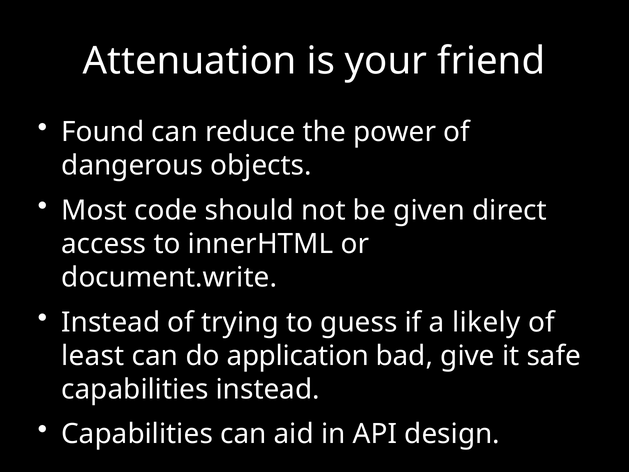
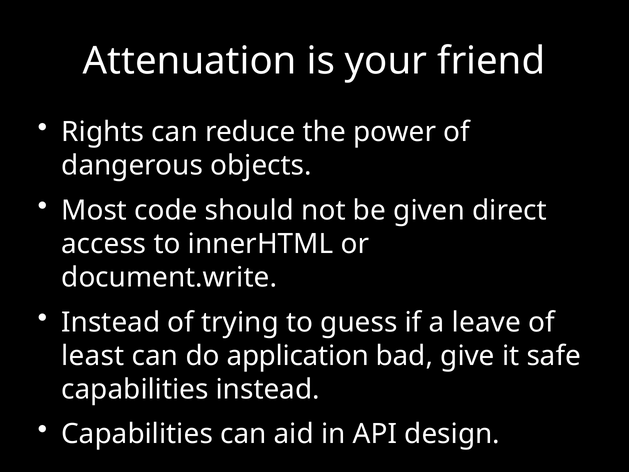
Found: Found -> Rights
likely: likely -> leave
